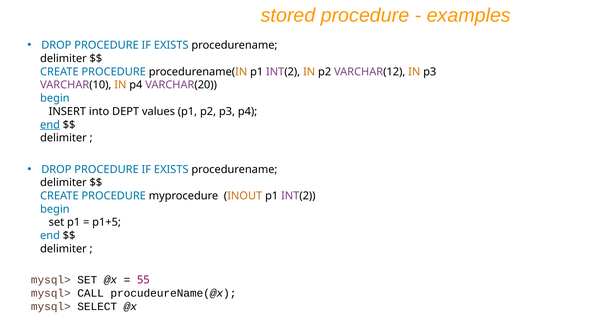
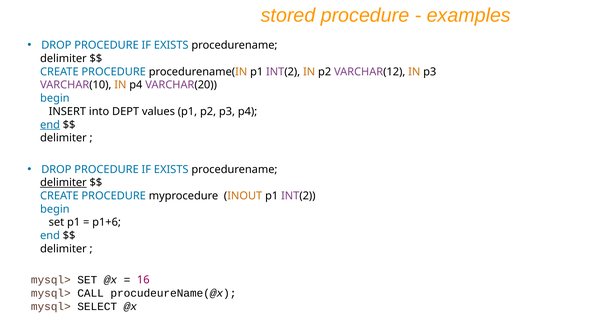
delimiter at (63, 183) underline: none -> present
p1+5: p1+5 -> p1+6
55: 55 -> 16
